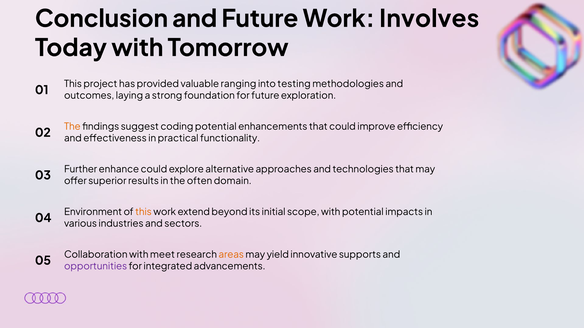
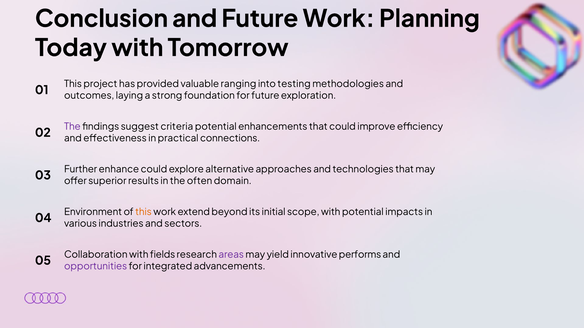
Involves: Involves -> Planning
The at (72, 127) colour: orange -> purple
coding: coding -> criteria
functionality: functionality -> connections
meet: meet -> fields
areas colour: orange -> purple
supports: supports -> performs
